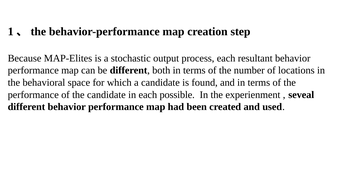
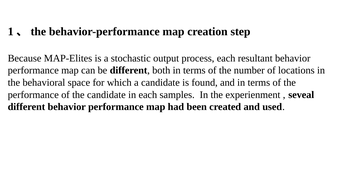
possible: possible -> samples
